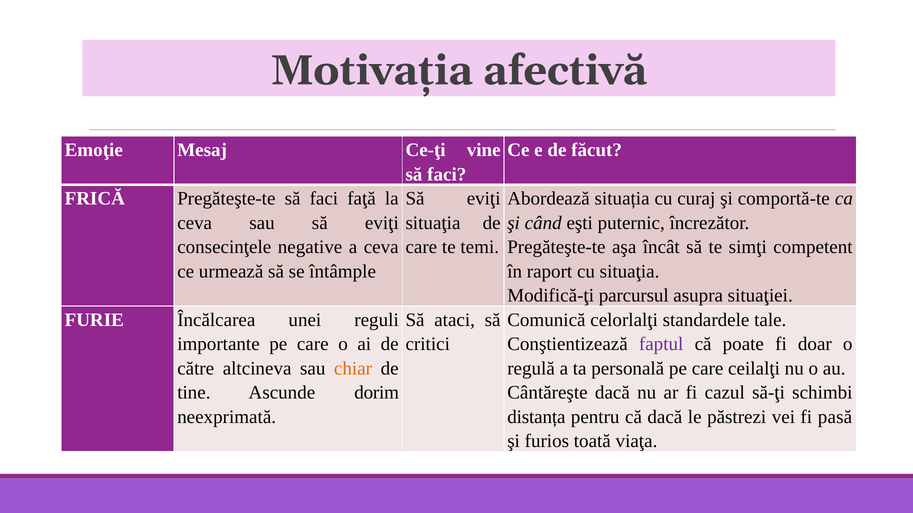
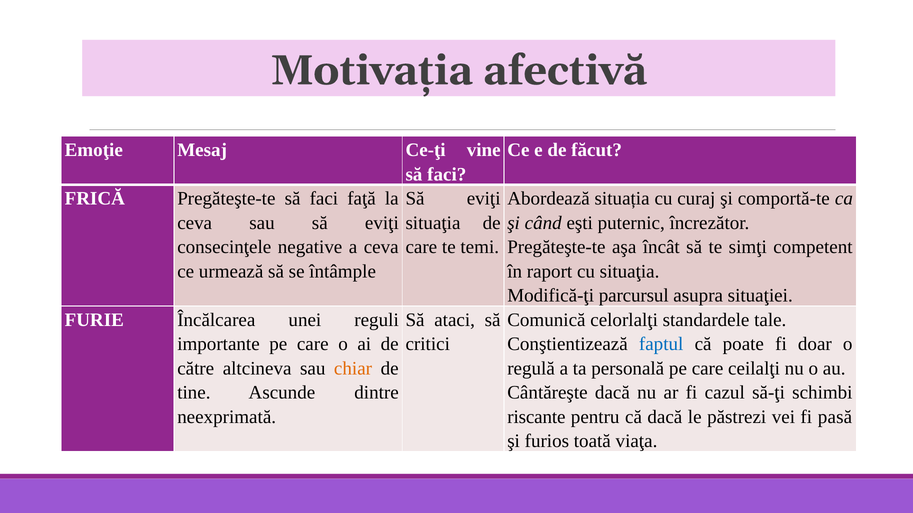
faptul colour: purple -> blue
dorim: dorim -> dintre
distanța: distanța -> riscante
